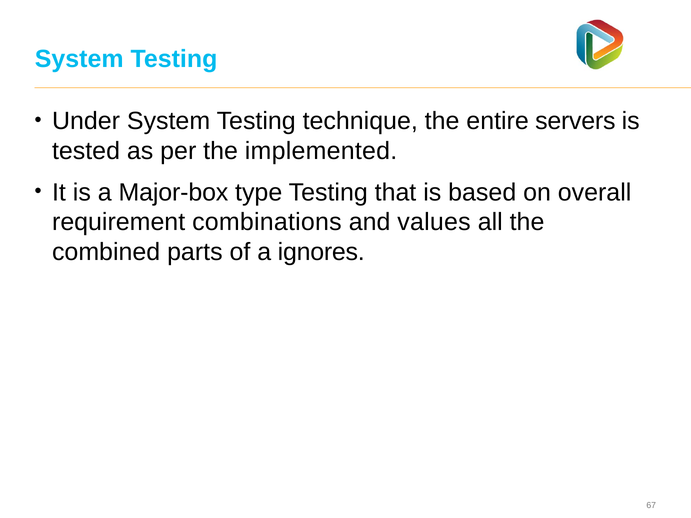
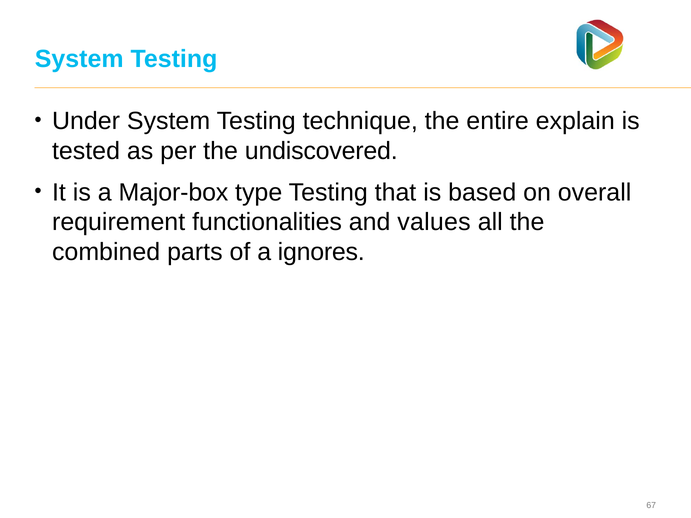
servers: servers -> explain
implemented: implemented -> undiscovered
combinations: combinations -> functionalities
